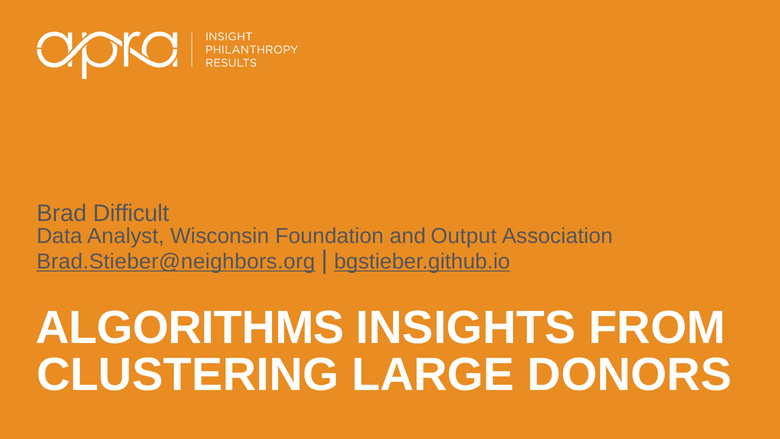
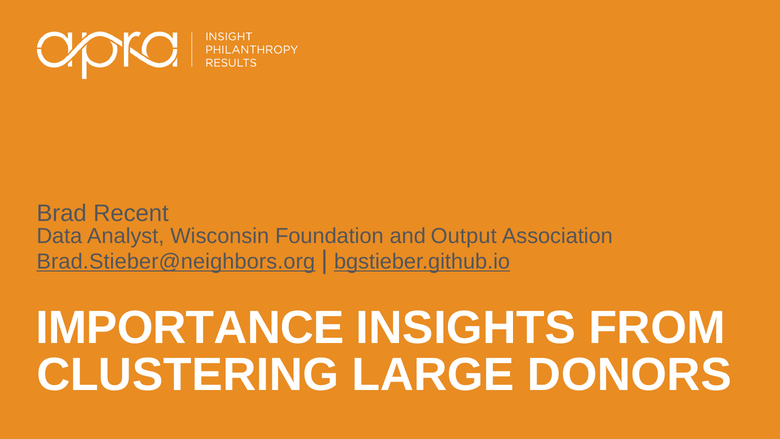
Difficult: Difficult -> Recent
ALGORITHMS: ALGORITHMS -> IMPORTANCE
